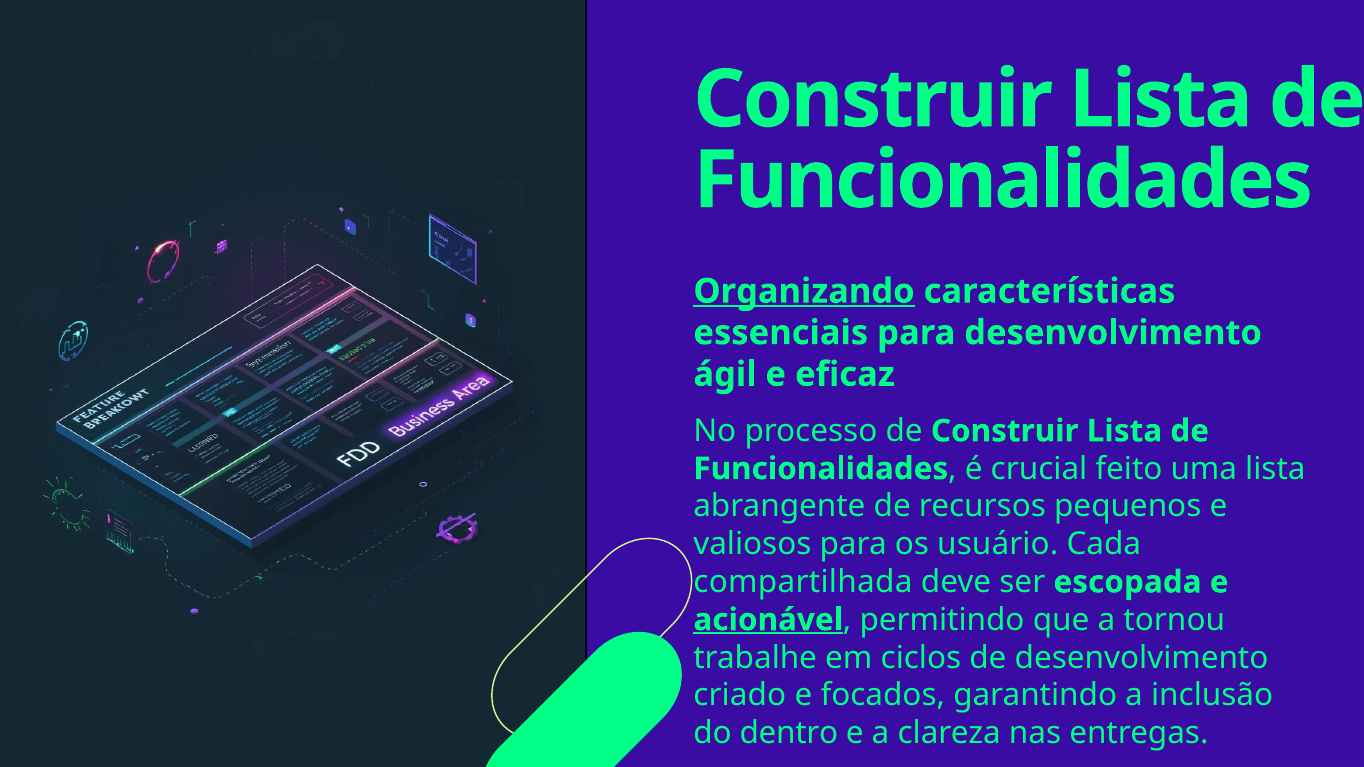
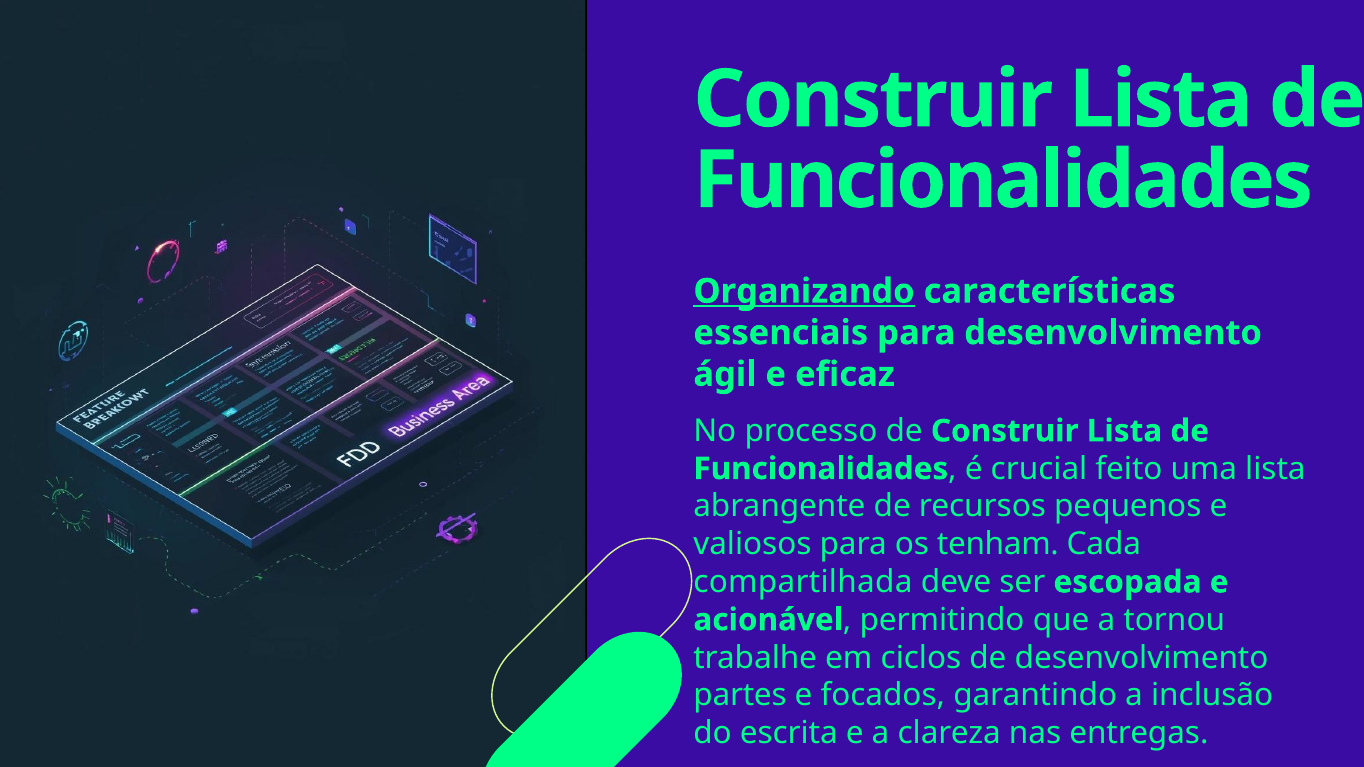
usuário: usuário -> tenham
acionável underline: present -> none
criado: criado -> partes
dentro: dentro -> escrita
